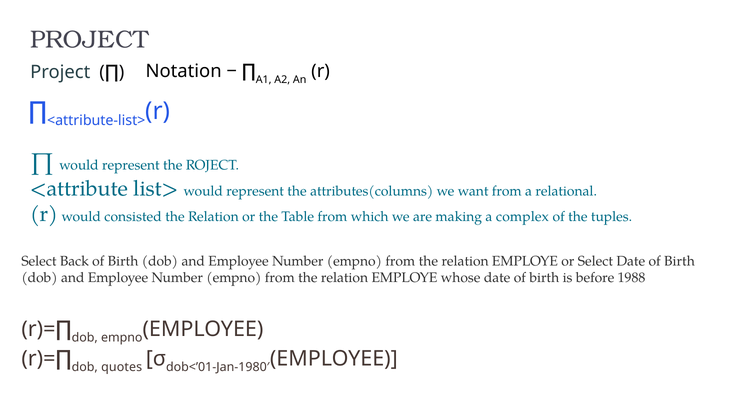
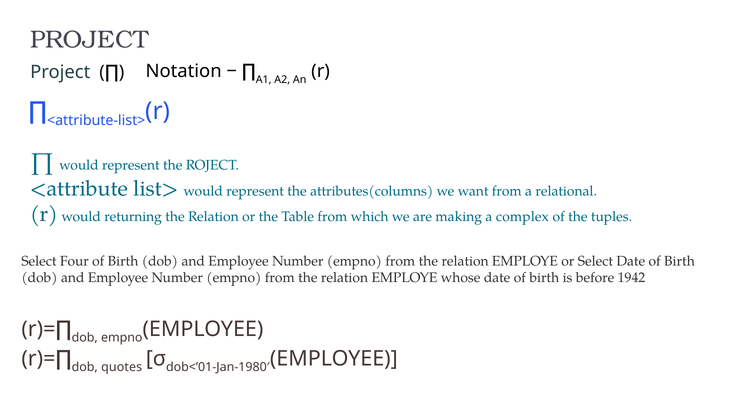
consisted: consisted -> returning
Back: Back -> Four
1988: 1988 -> 1942
